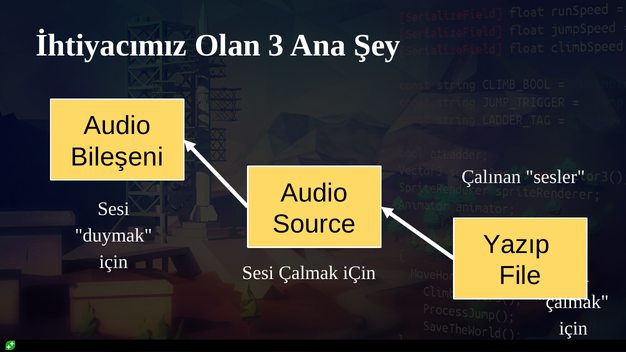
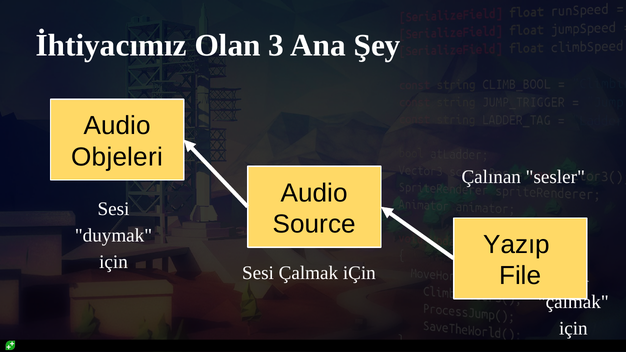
Bileşeni: Bileşeni -> Objeleri
